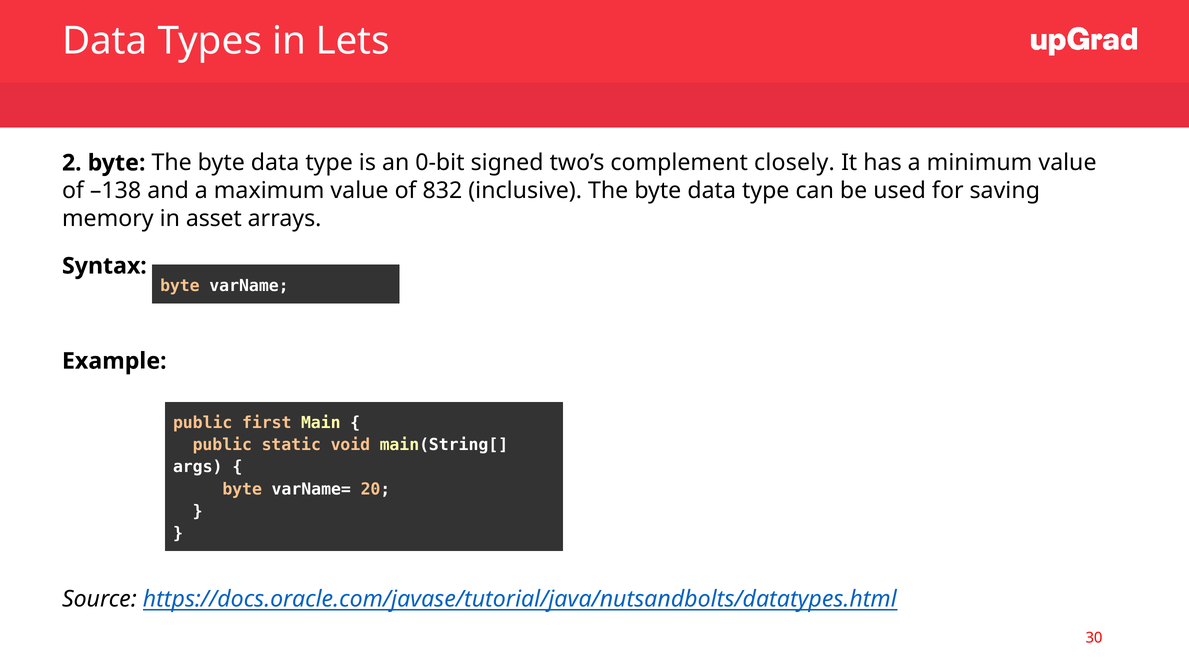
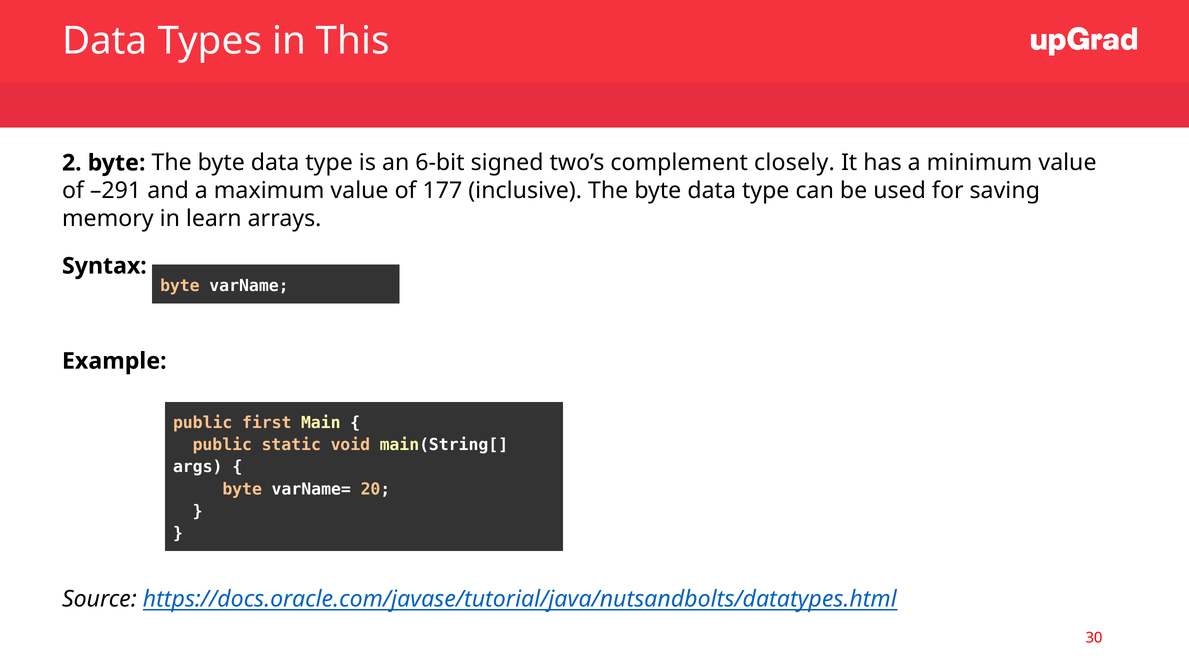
Lets: Lets -> This
0-bit: 0-bit -> 6-bit
–138: –138 -> –291
832: 832 -> 177
asset: asset -> learn
